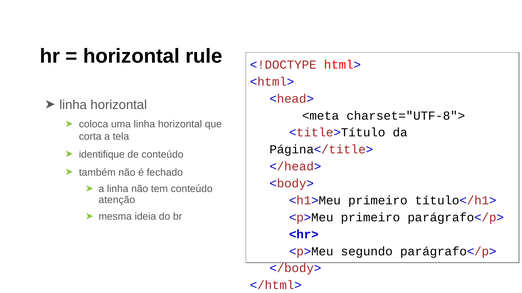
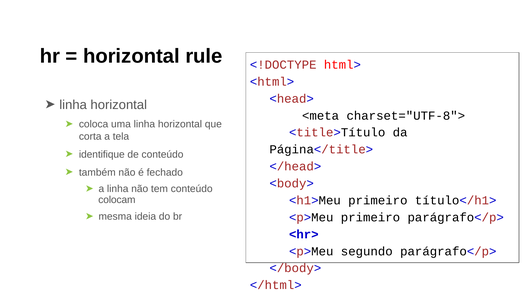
atenção: atenção -> colocam
